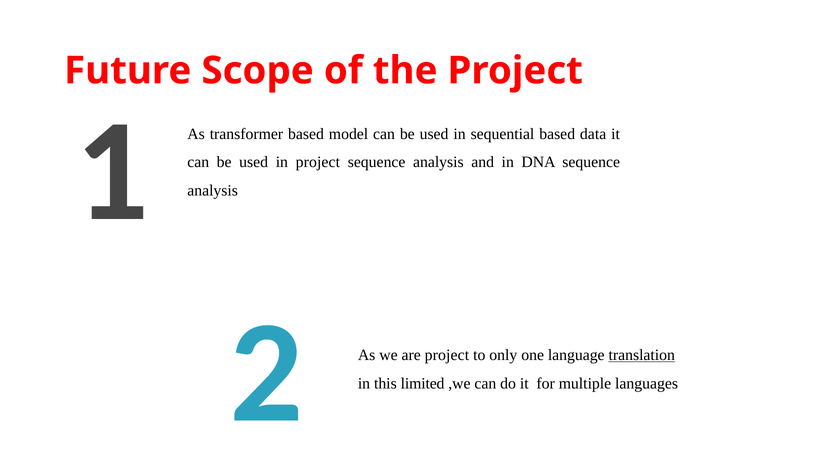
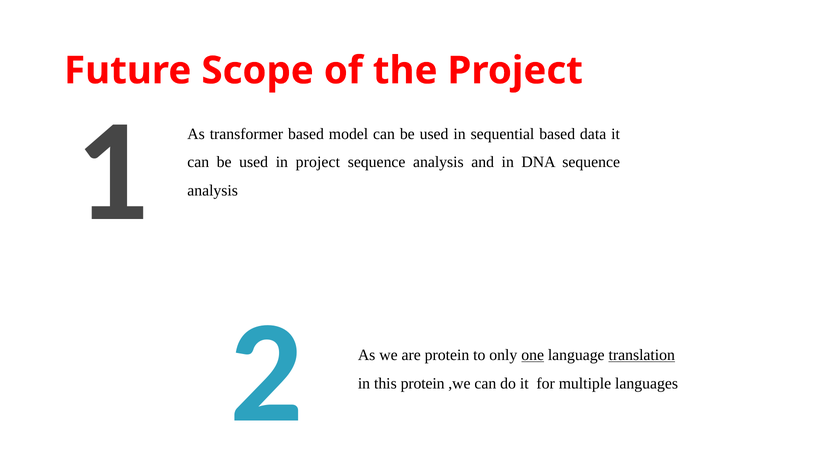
are project: project -> protein
one underline: none -> present
this limited: limited -> protein
